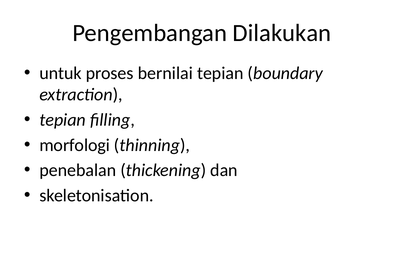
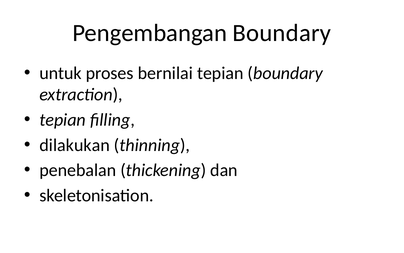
Pengembangan Dilakukan: Dilakukan -> Boundary
morfologi: morfologi -> dilakukan
